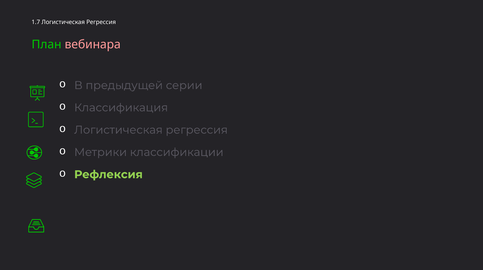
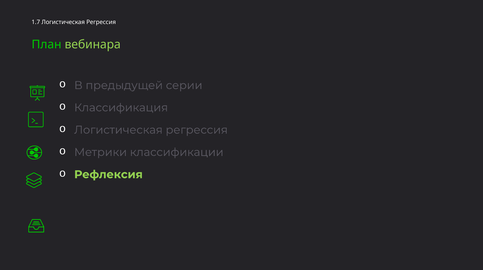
вебинара colour: pink -> light green
